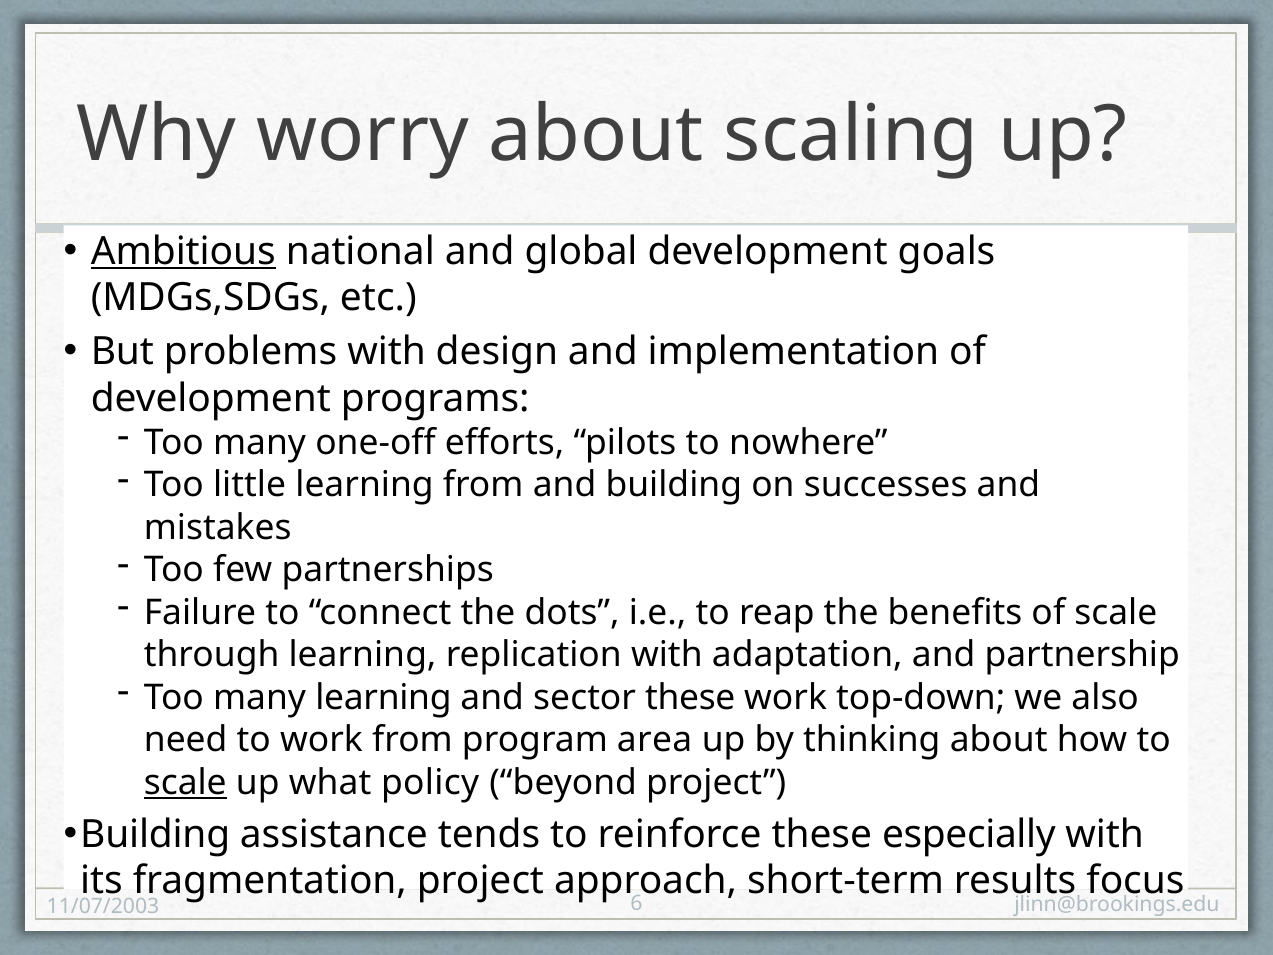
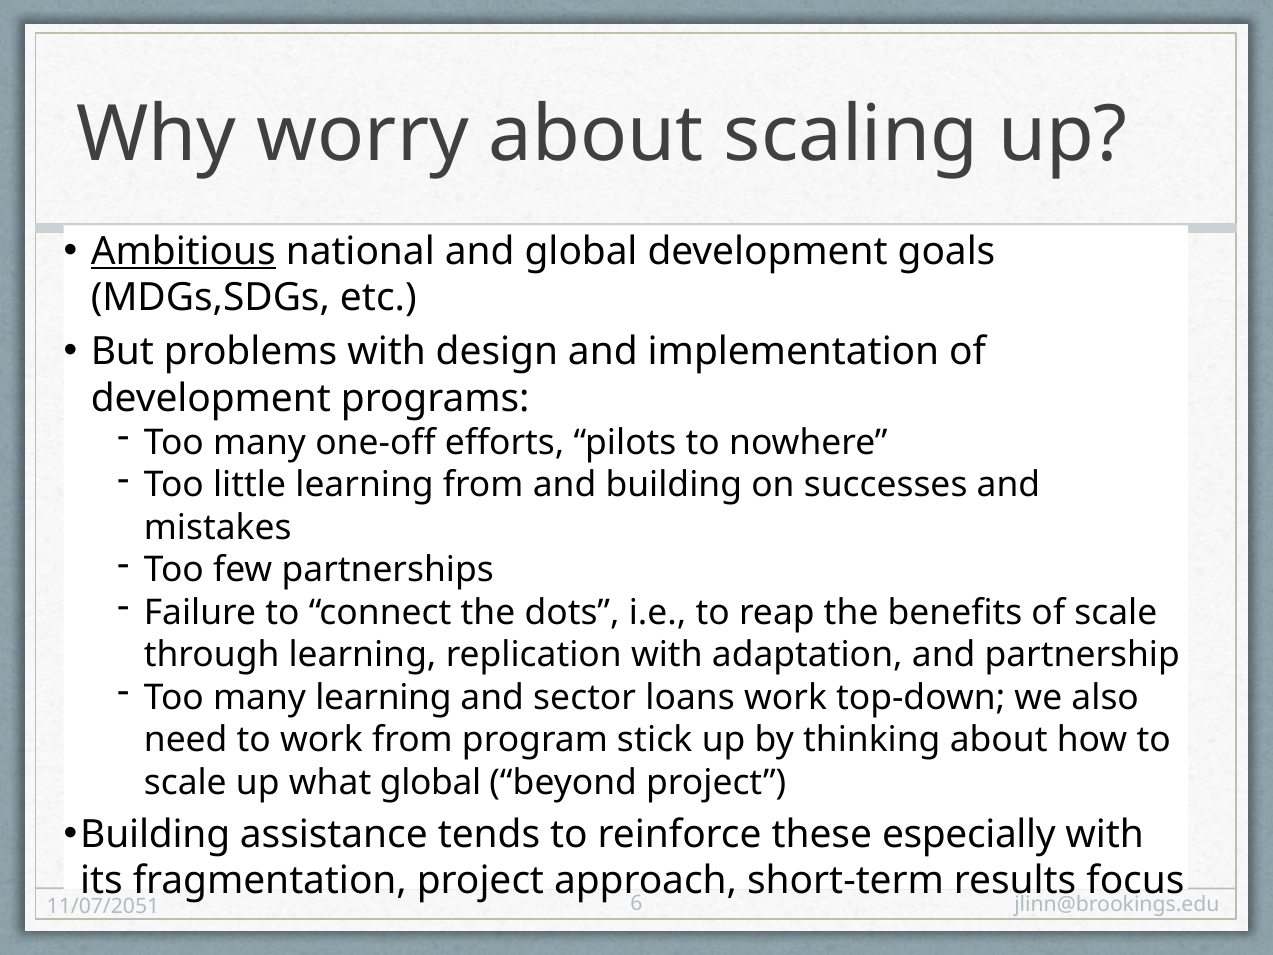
sector these: these -> loans
area: area -> stick
scale at (185, 782) underline: present -> none
what policy: policy -> global
11/07/2003: 11/07/2003 -> 11/07/2051
